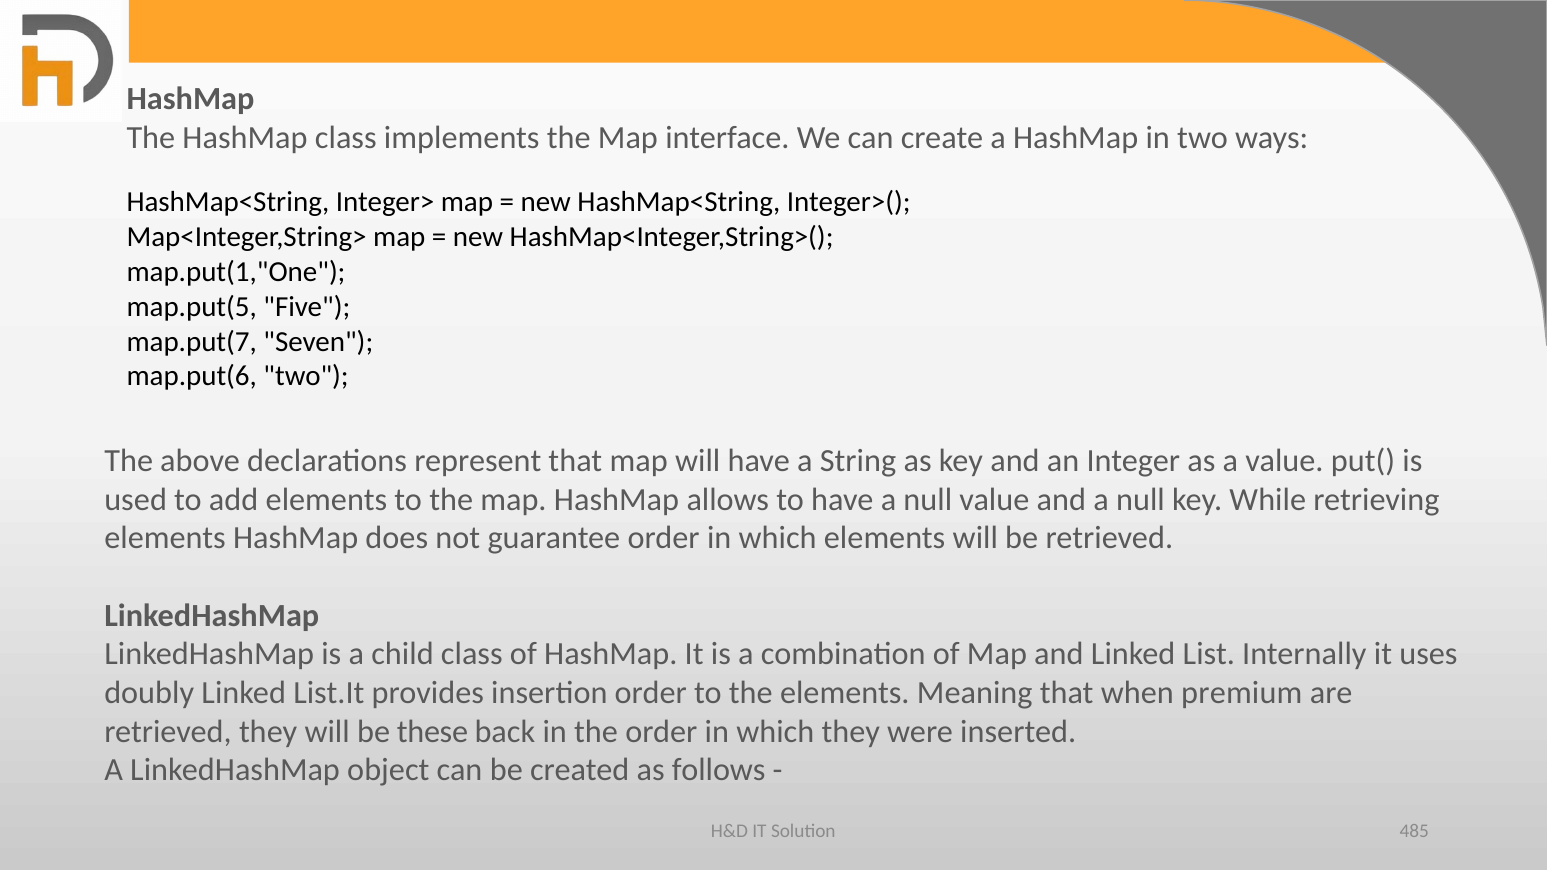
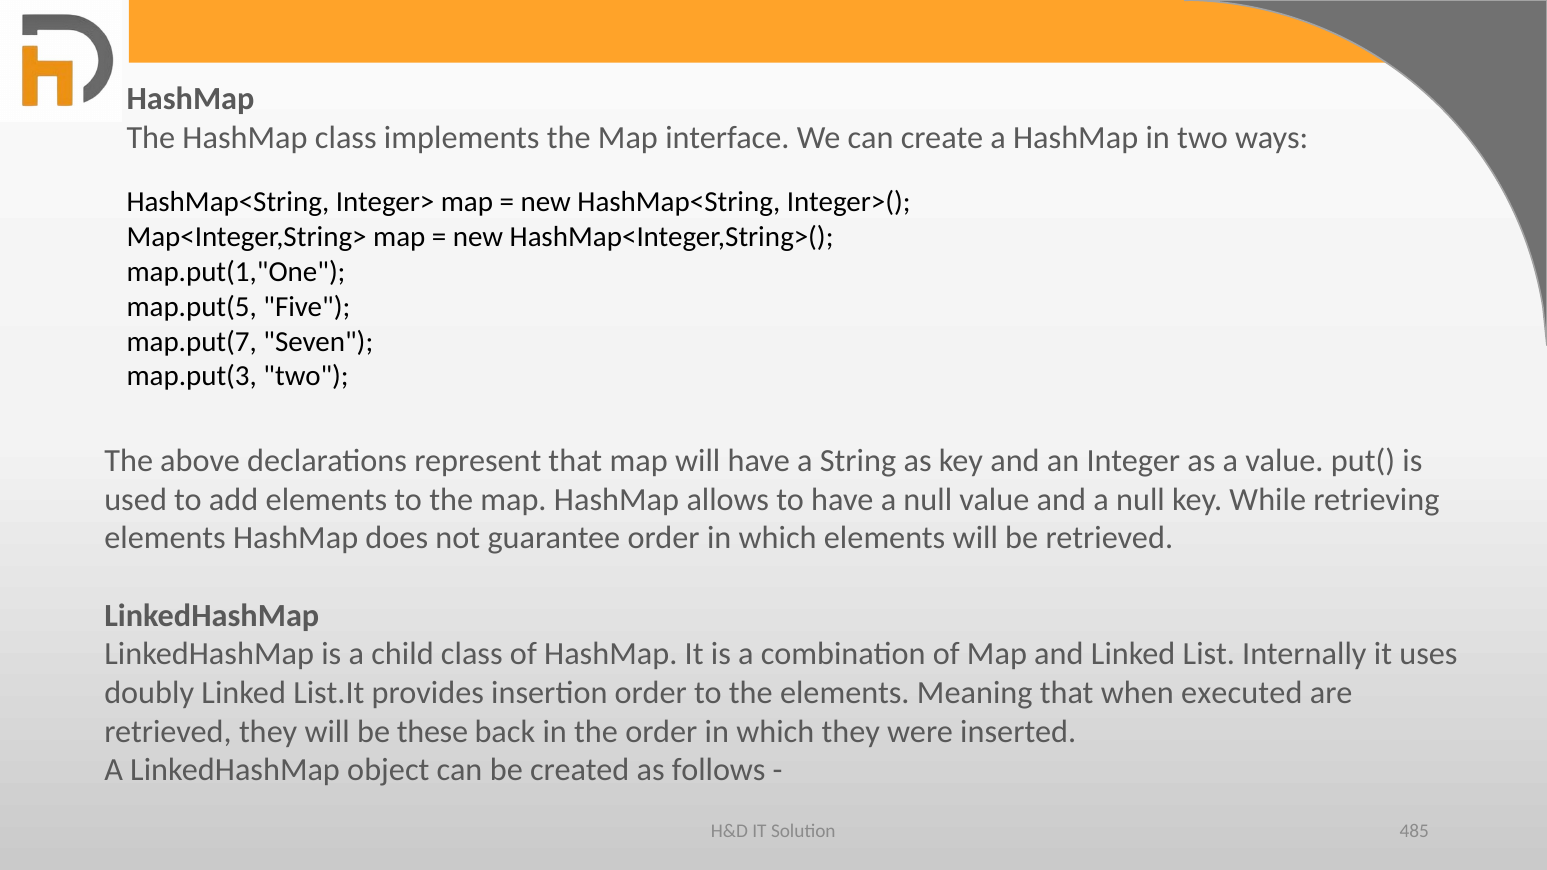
map.put(6: map.put(6 -> map.put(3
premium: premium -> executed
